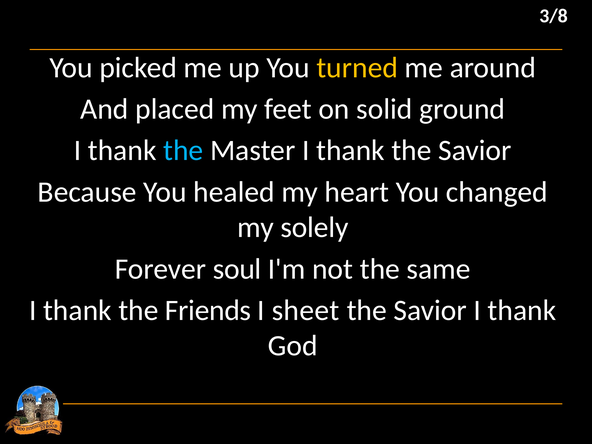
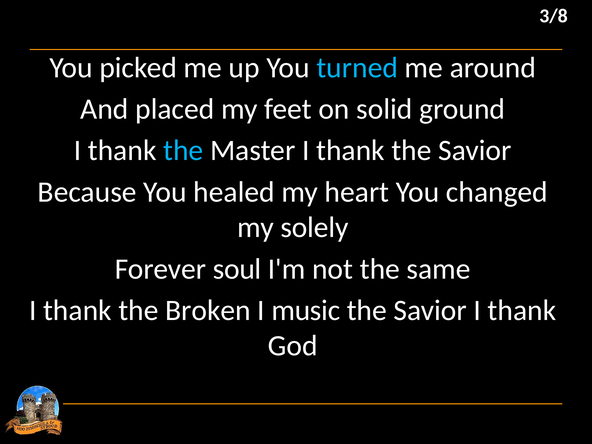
turned colour: yellow -> light blue
Friends: Friends -> Broken
sheet: sheet -> music
